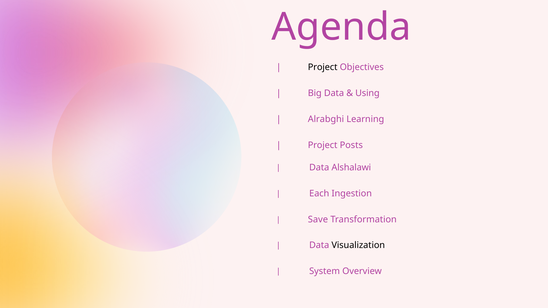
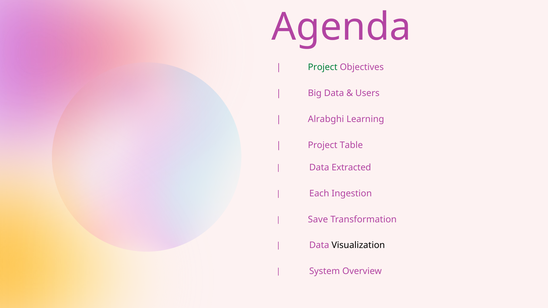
Project at (323, 67) colour: black -> green
Using: Using -> Users
Posts: Posts -> Table
Alshalawi: Alshalawi -> Extracted
